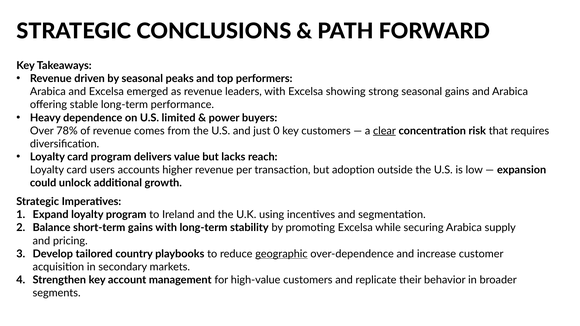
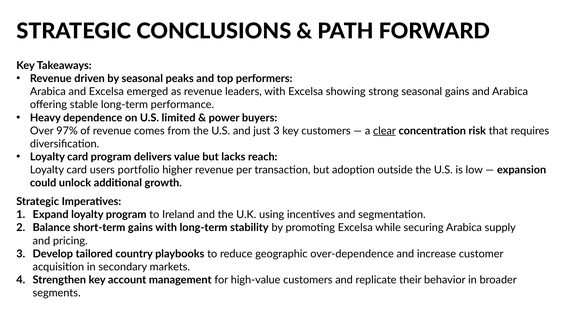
78%: 78% -> 97%
just 0: 0 -> 3
accounts: accounts -> portfolio
geographic underline: present -> none
